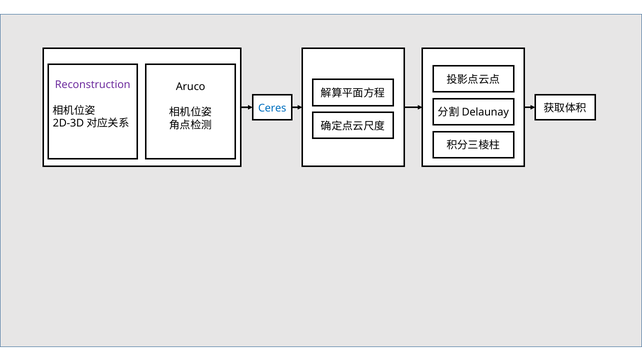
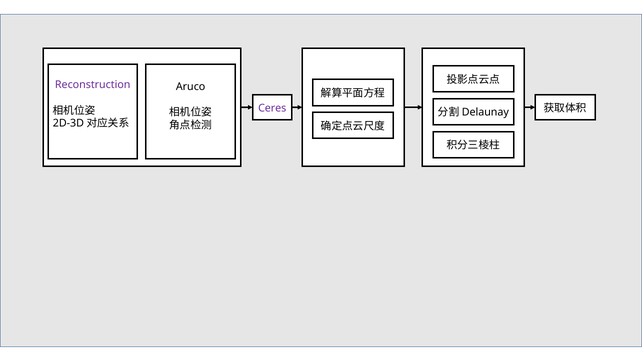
Ceres colour: blue -> purple
